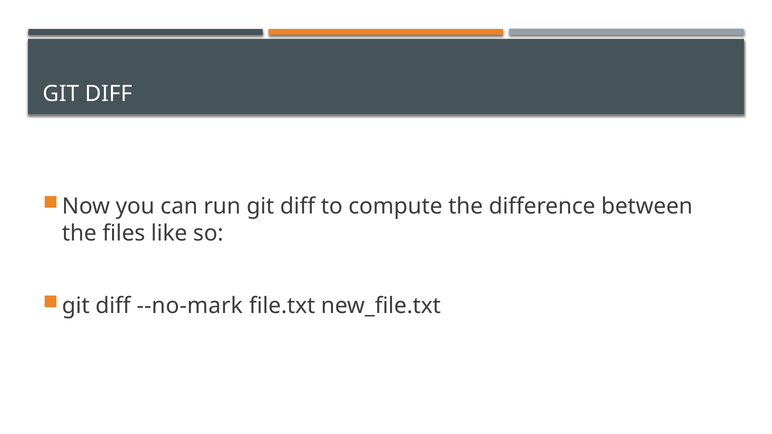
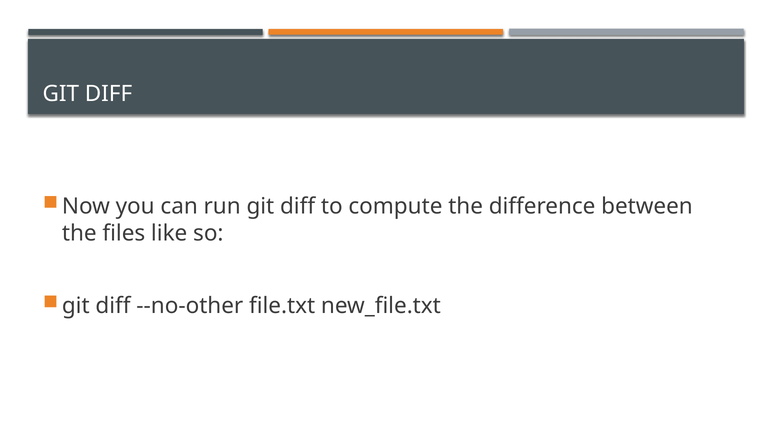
--no-mark: --no-mark -> --no-other
